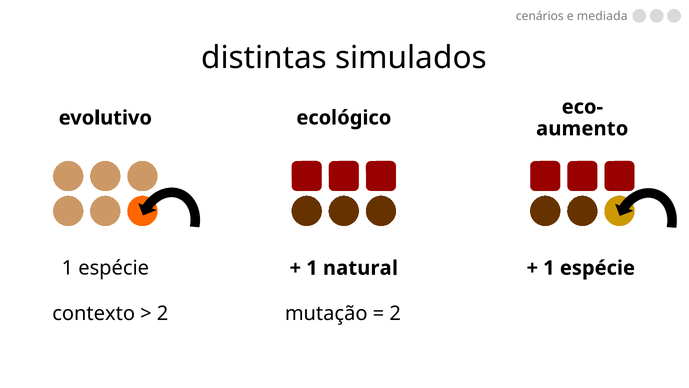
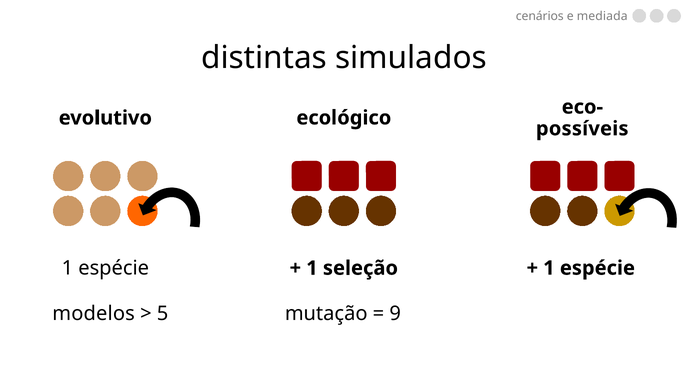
aumento: aumento -> possíveis
natural: natural -> seleção
contexto: contexto -> modelos
2 at (163, 313): 2 -> 5
2 at (395, 313): 2 -> 9
